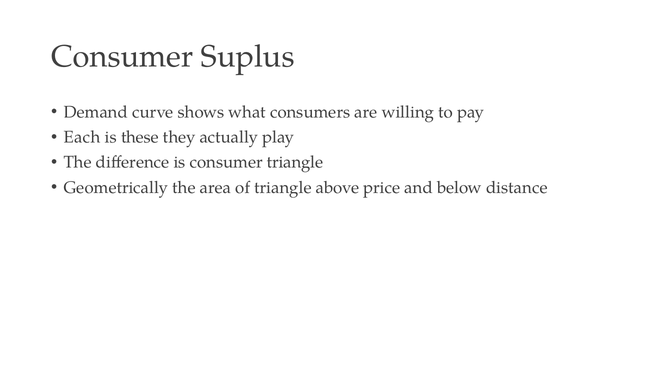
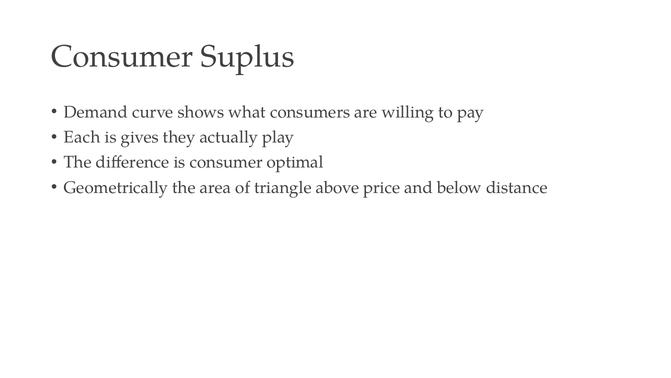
these: these -> gives
consumer triangle: triangle -> optimal
